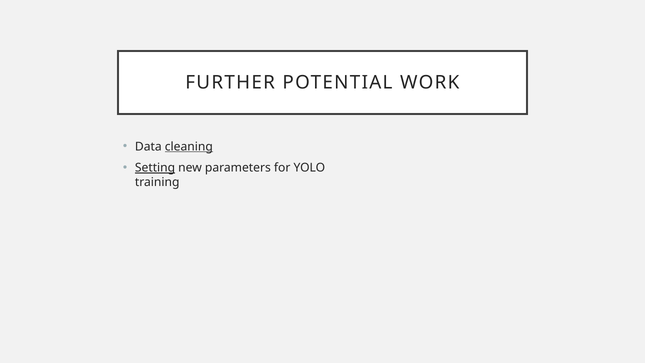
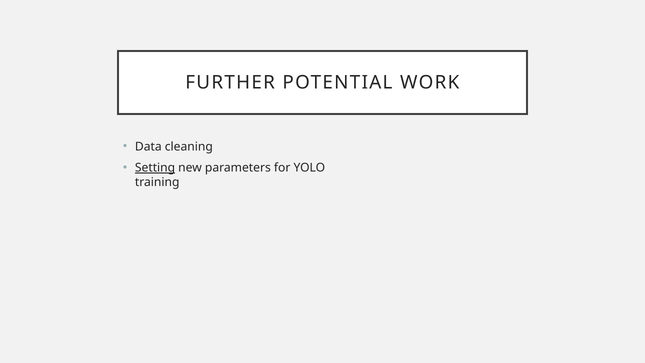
cleaning underline: present -> none
